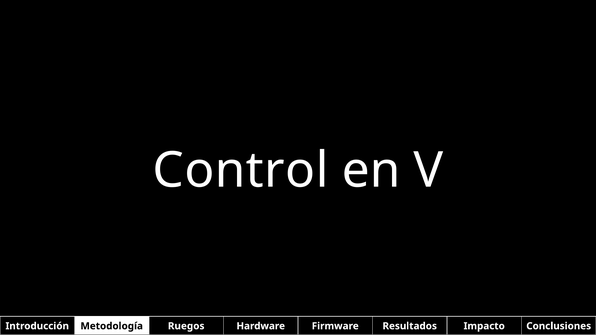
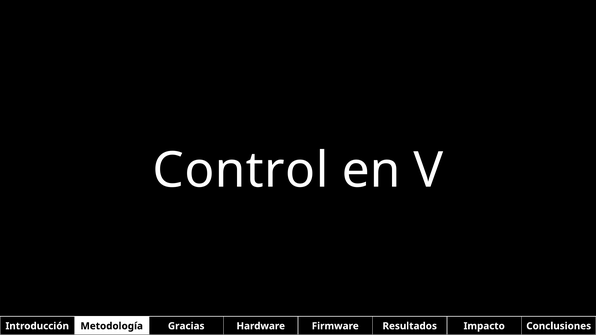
Ruegos: Ruegos -> Gracias
